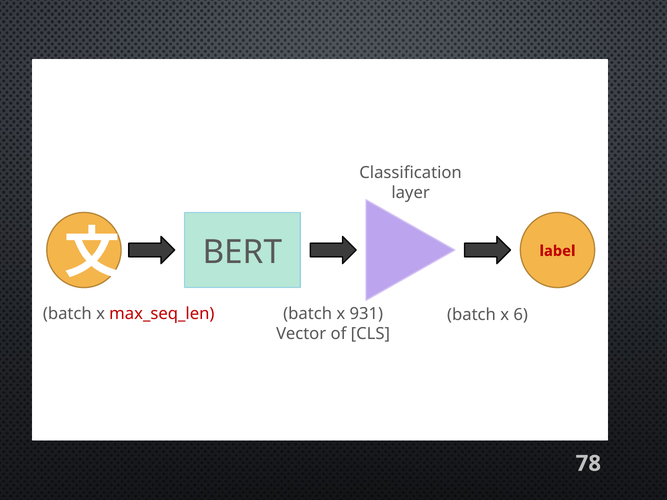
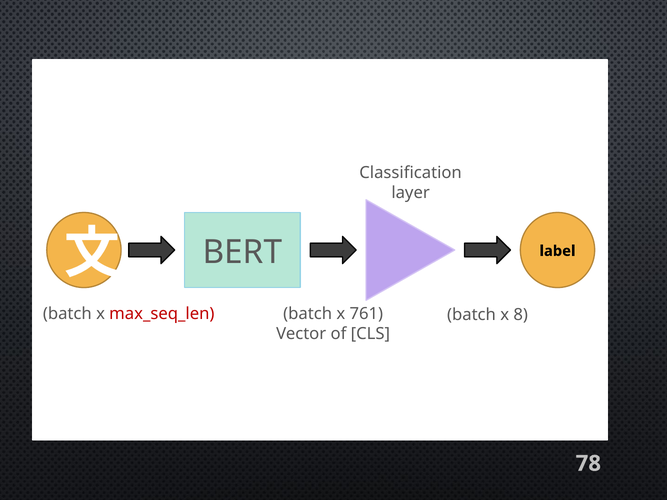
label colour: red -> black
931: 931 -> 761
6: 6 -> 8
